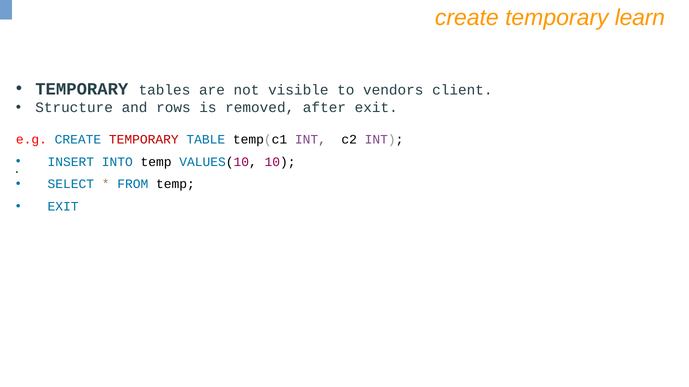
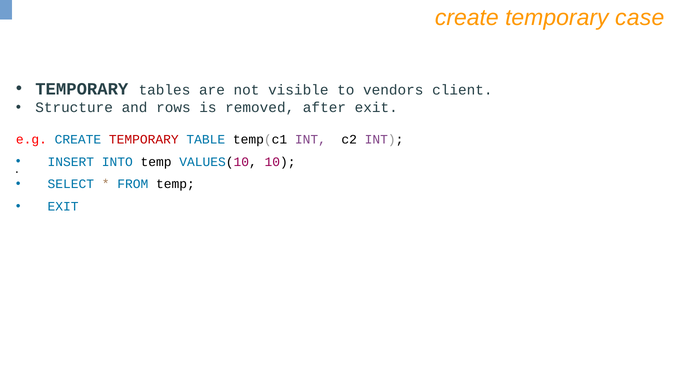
learn: learn -> case
